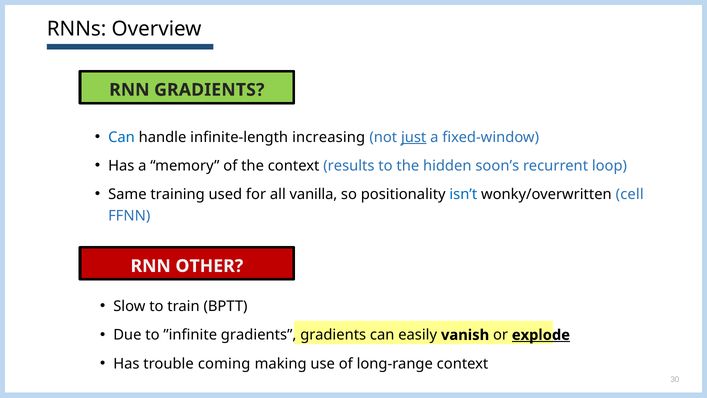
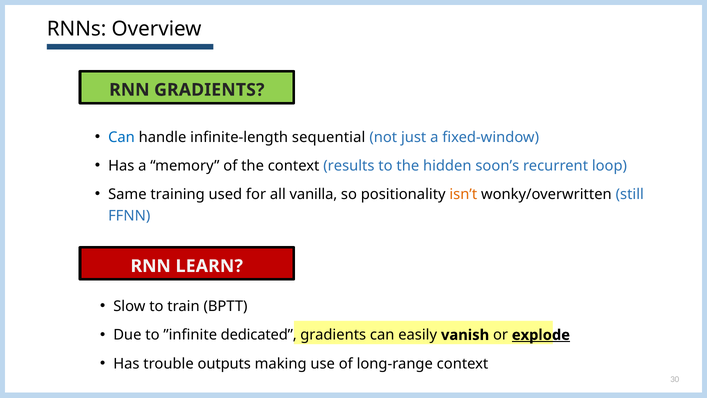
increasing: increasing -> sequential
just underline: present -> none
isn’t colour: blue -> orange
cell: cell -> still
OTHER: OTHER -> LEARN
”infinite gradients: gradients -> dedicated
coming: coming -> outputs
